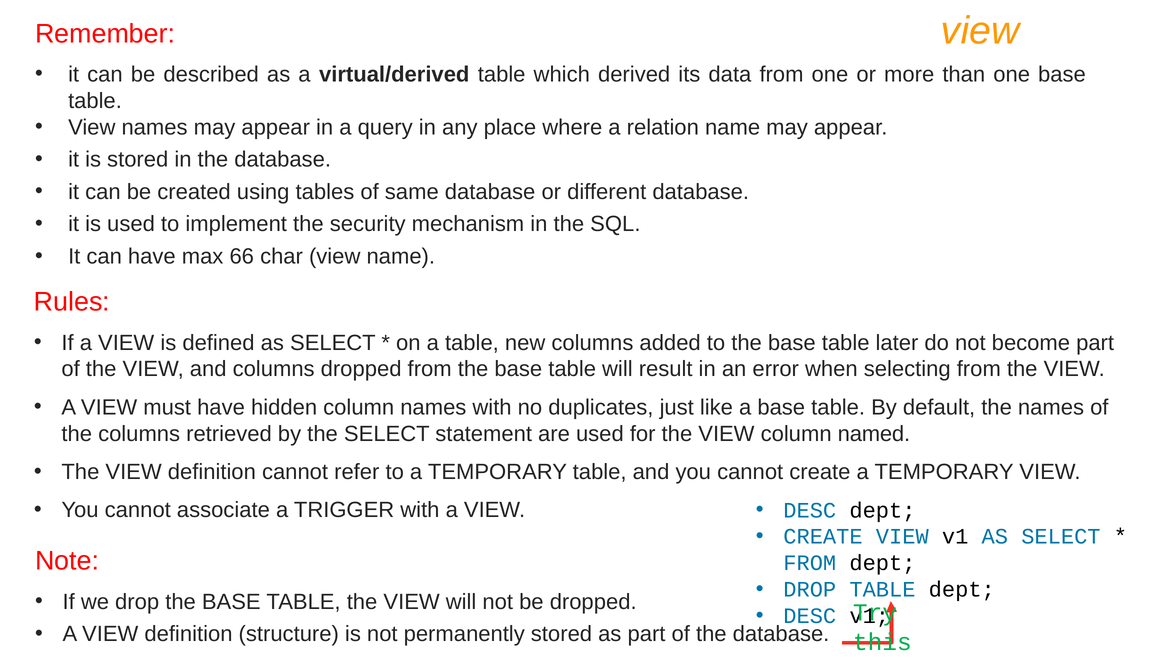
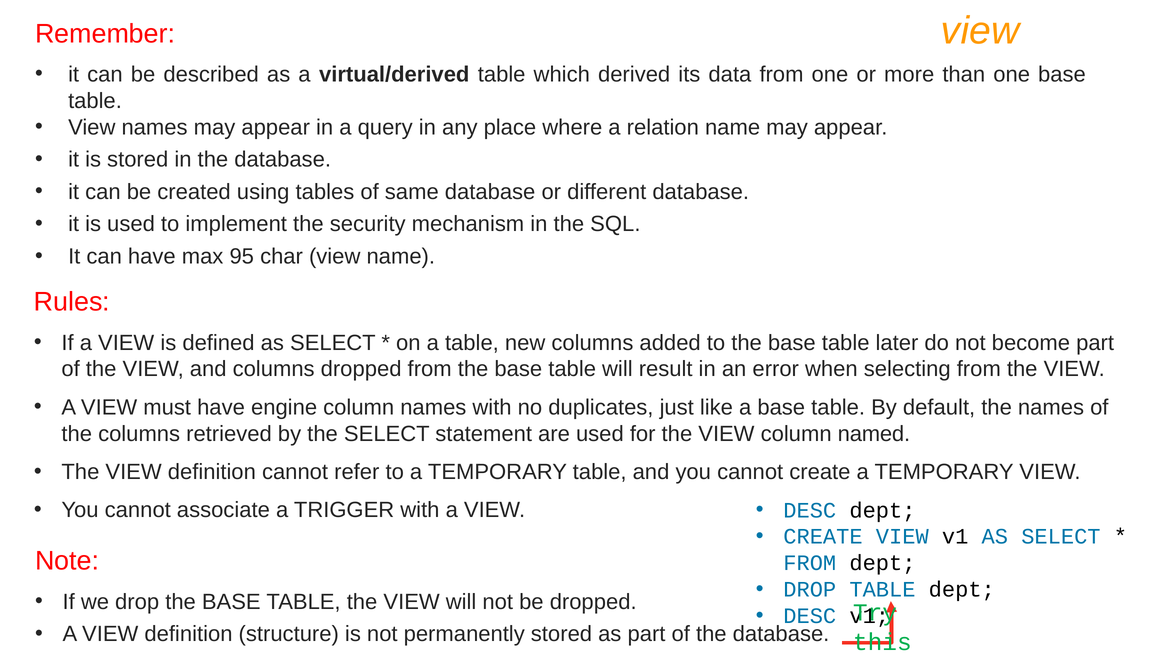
66: 66 -> 95
hidden: hidden -> engine
